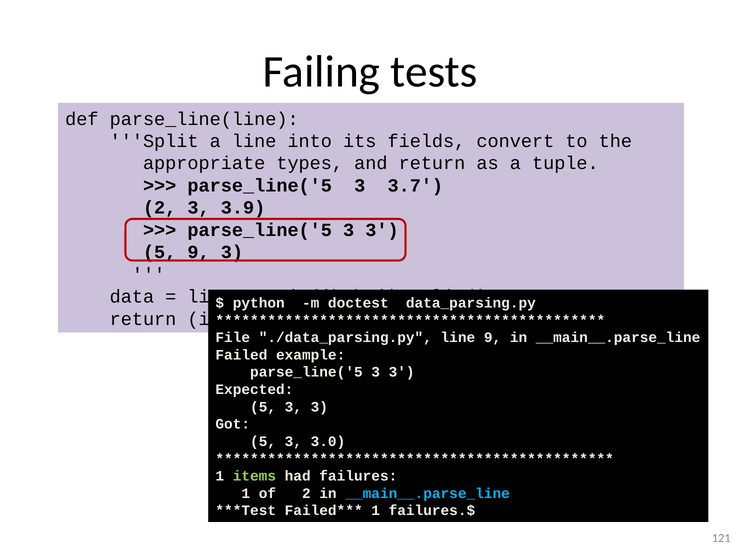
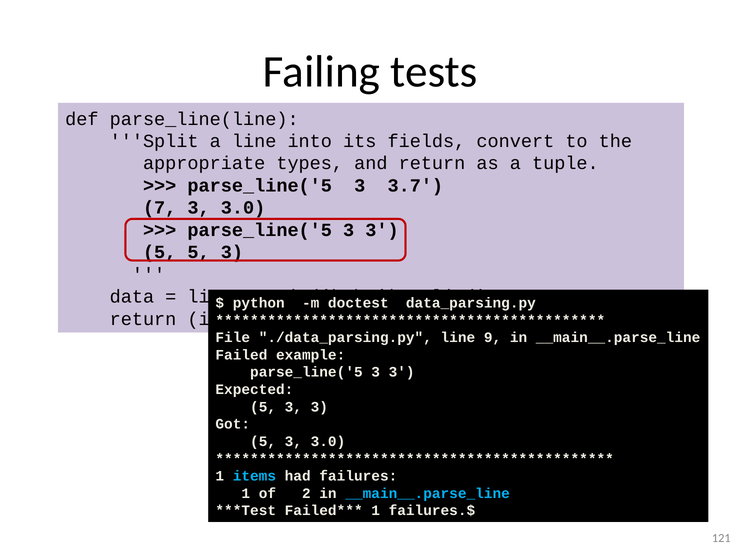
2 at (160, 208): 2 -> 7
3.9 at (243, 208): 3.9 -> 3.0
5 9: 9 -> 5
items colour: light green -> light blue
